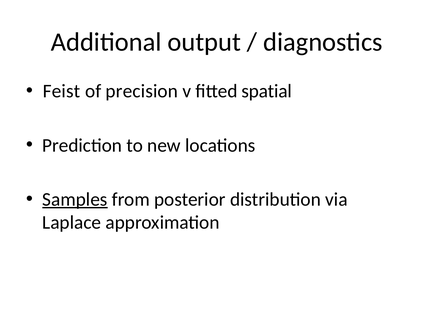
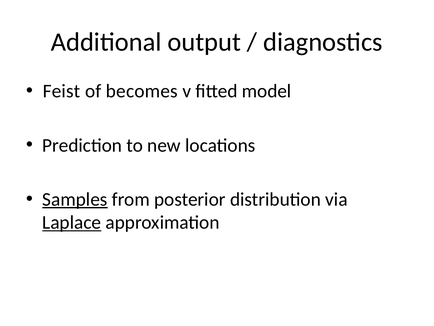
precision: precision -> becomes
spatial: spatial -> model
Laplace underline: none -> present
